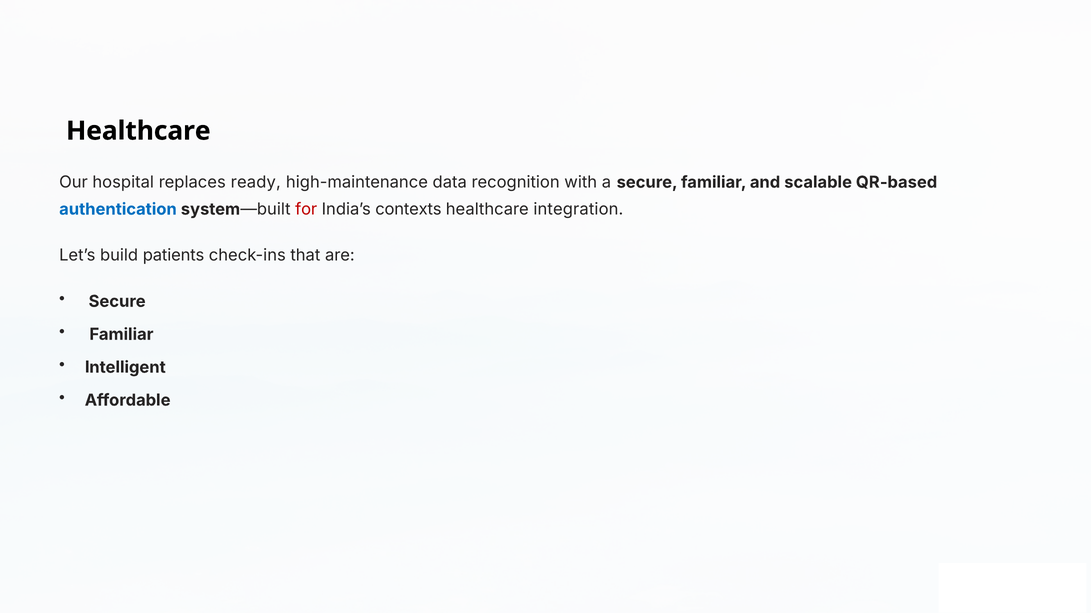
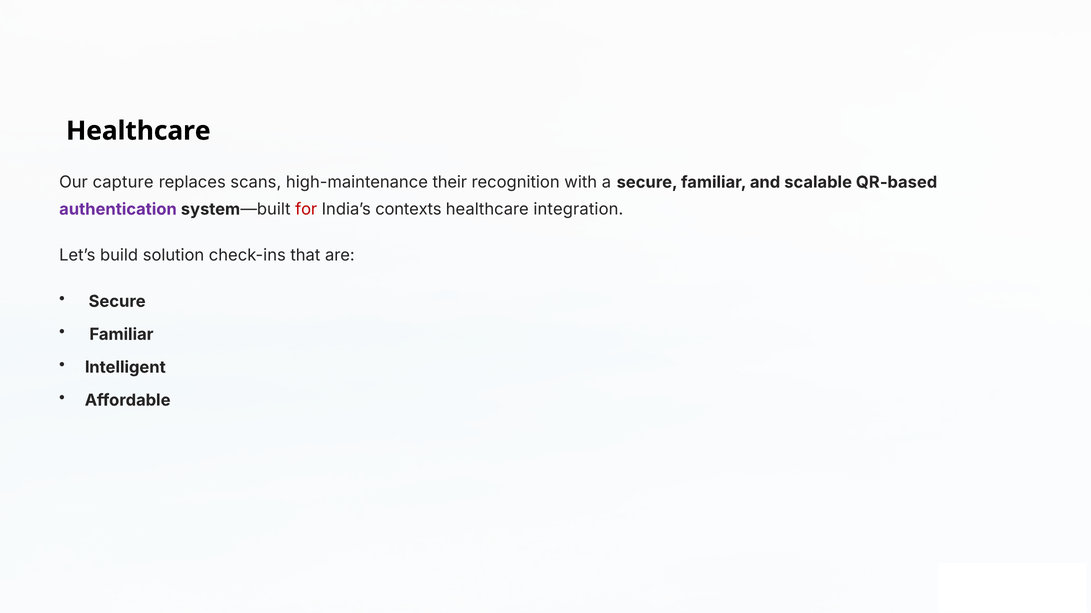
hospital: hospital -> capture
ready: ready -> scans
data: data -> their
authentication colour: blue -> purple
patients: patients -> solution
